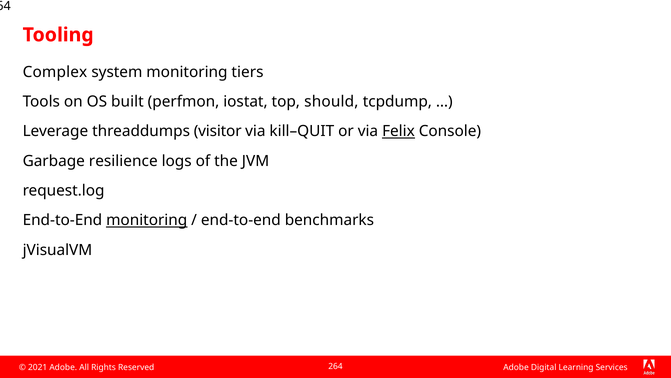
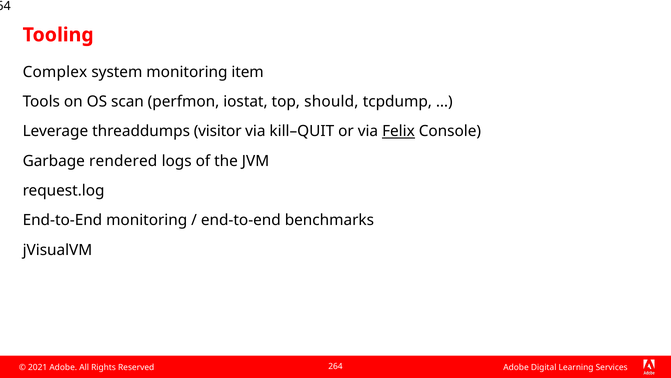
tiers: tiers -> item
built: built -> scan
resilience: resilience -> rendered
monitoring at (147, 220) underline: present -> none
